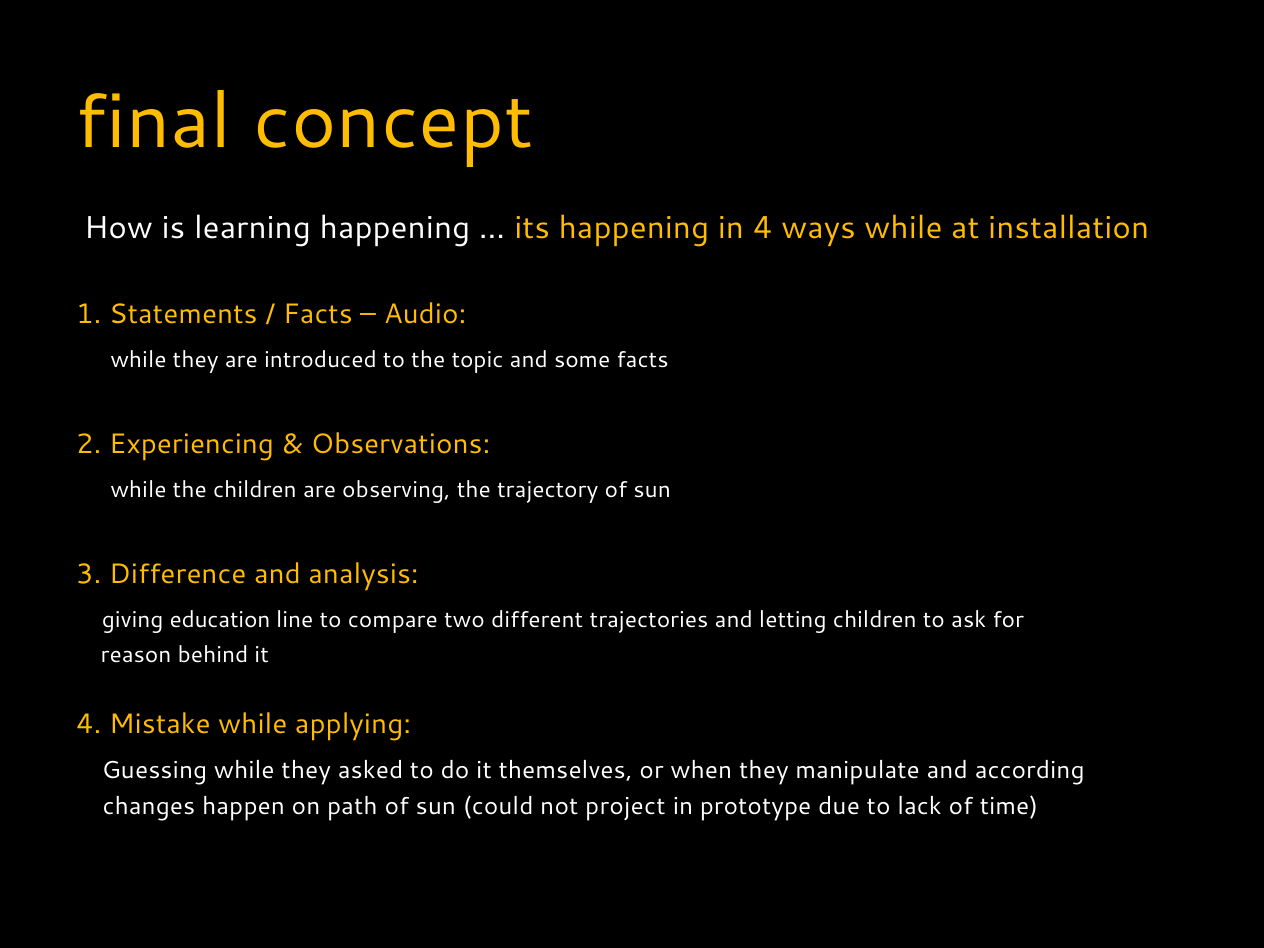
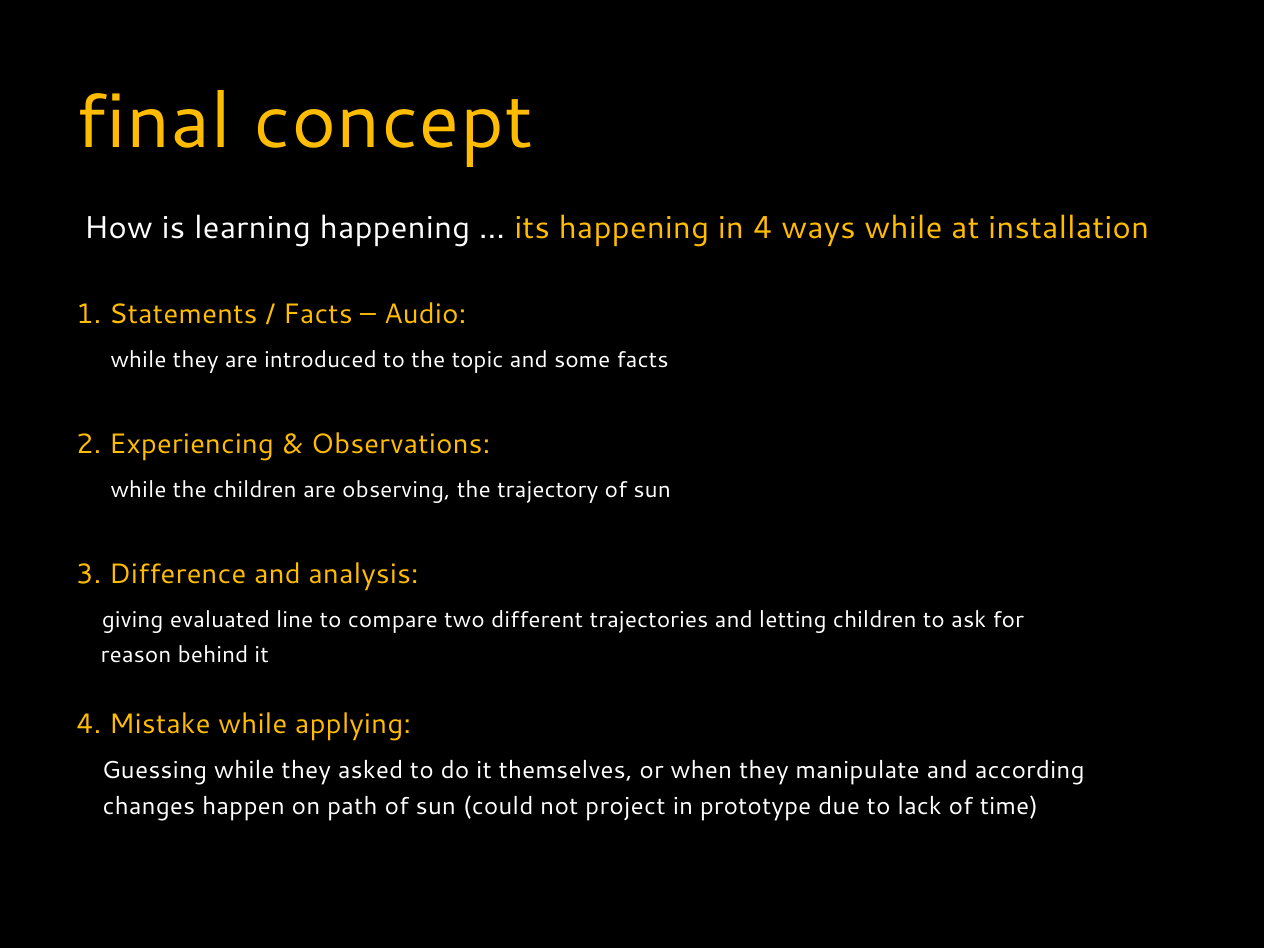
education: education -> evaluated
